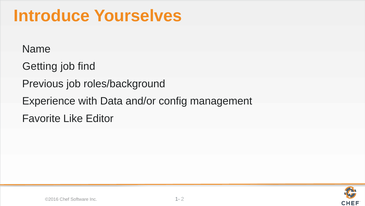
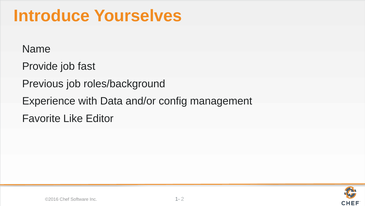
Getting: Getting -> Provide
find: find -> fast
